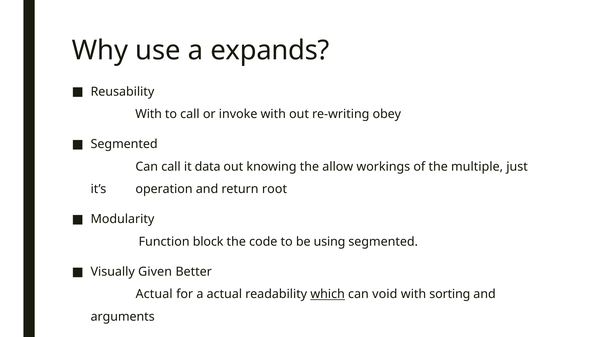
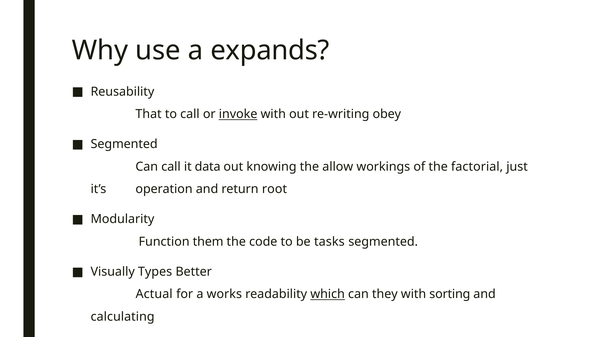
With at (149, 114): With -> That
invoke underline: none -> present
multiple: multiple -> factorial
block: block -> them
using: using -> tasks
Given: Given -> Types
a actual: actual -> works
void: void -> they
arguments: arguments -> calculating
